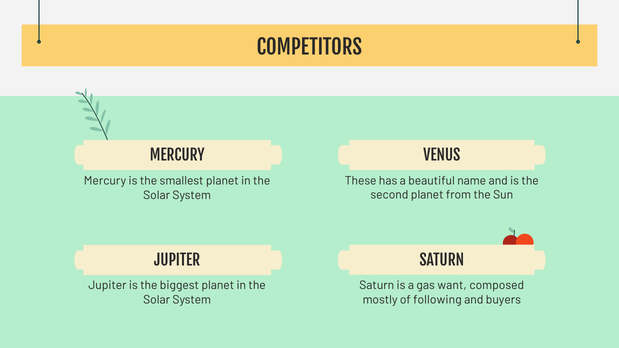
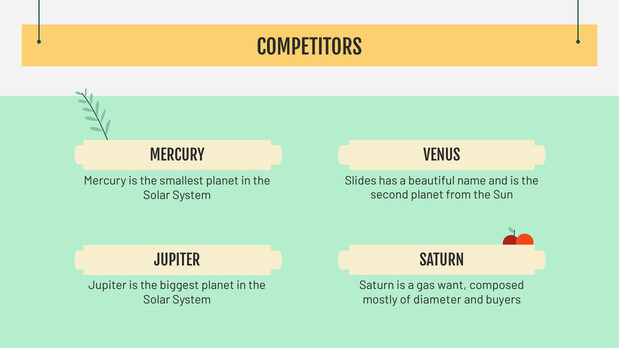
These: These -> Slides
following: following -> diameter
